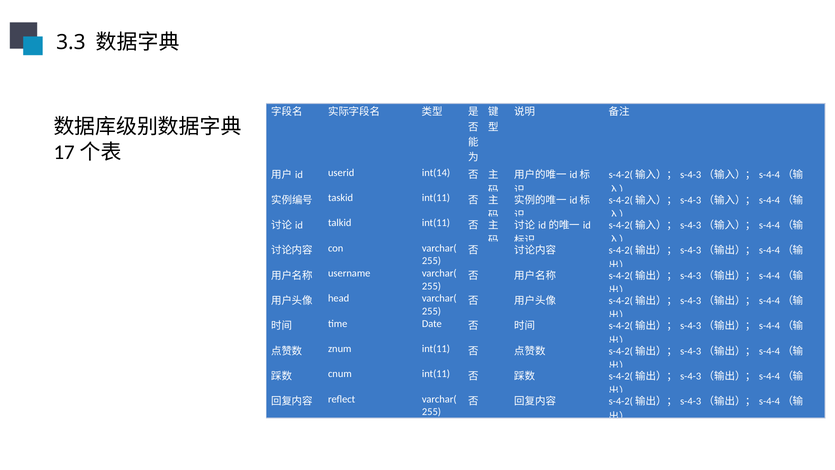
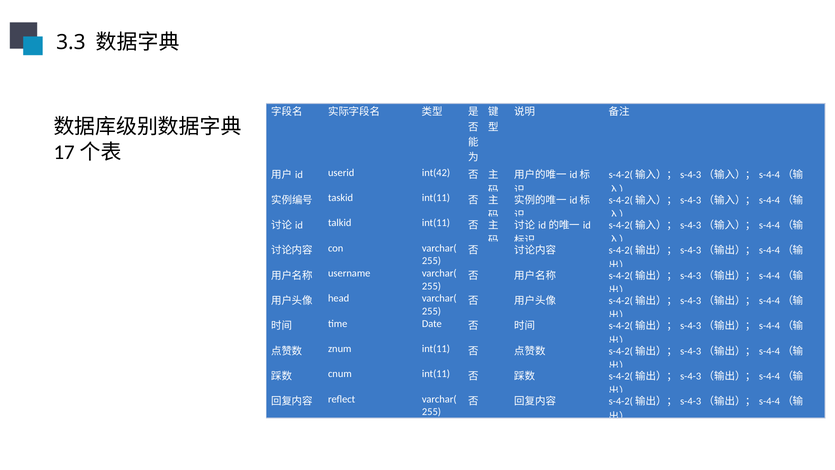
int(14: int(14 -> int(42
